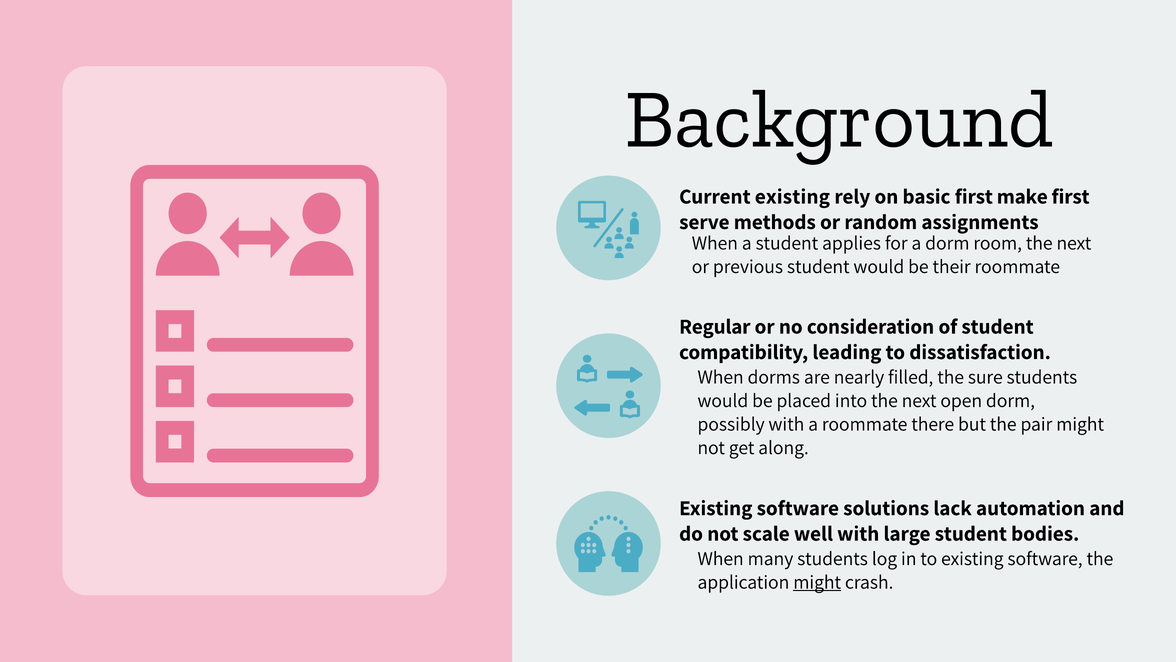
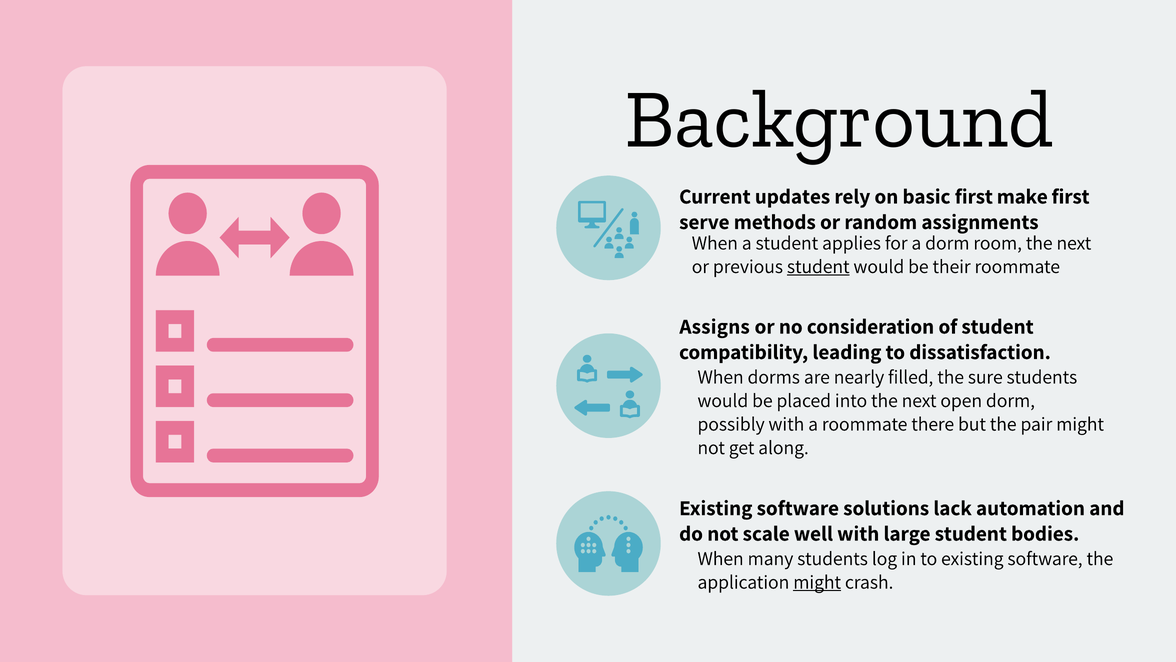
Current existing: existing -> updates
student at (818, 266) underline: none -> present
Regular: Regular -> Assigns
